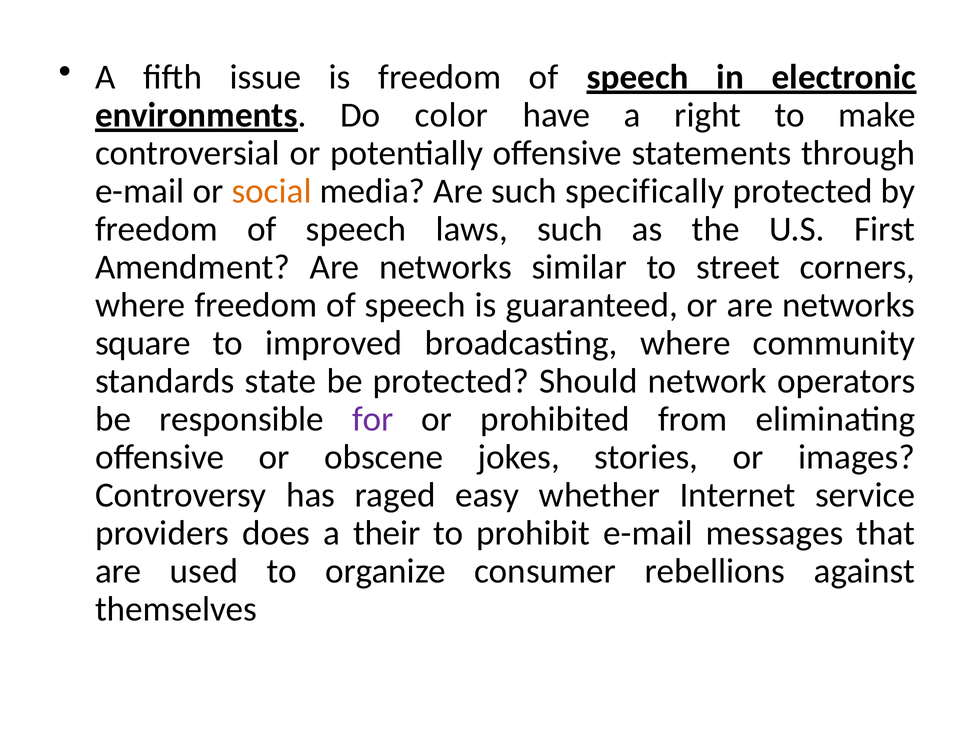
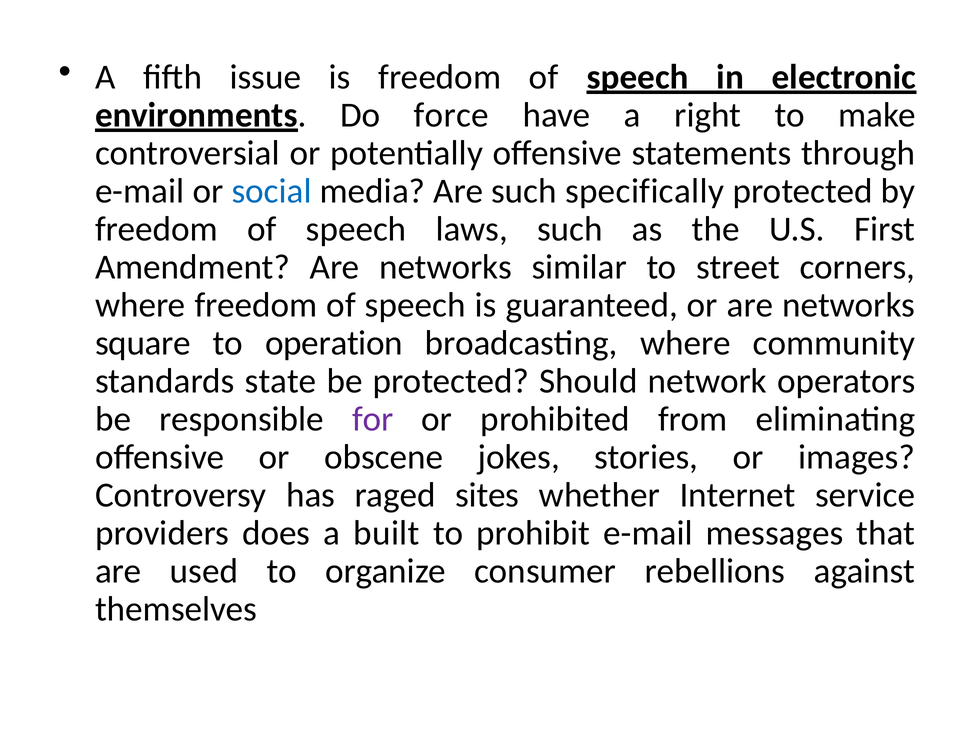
color: color -> force
social colour: orange -> blue
improved: improved -> operation
easy: easy -> sites
their: their -> built
